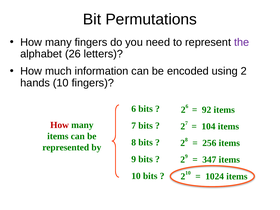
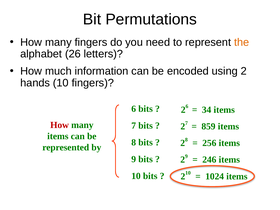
the colour: purple -> orange
92: 92 -> 34
104: 104 -> 859
347: 347 -> 246
